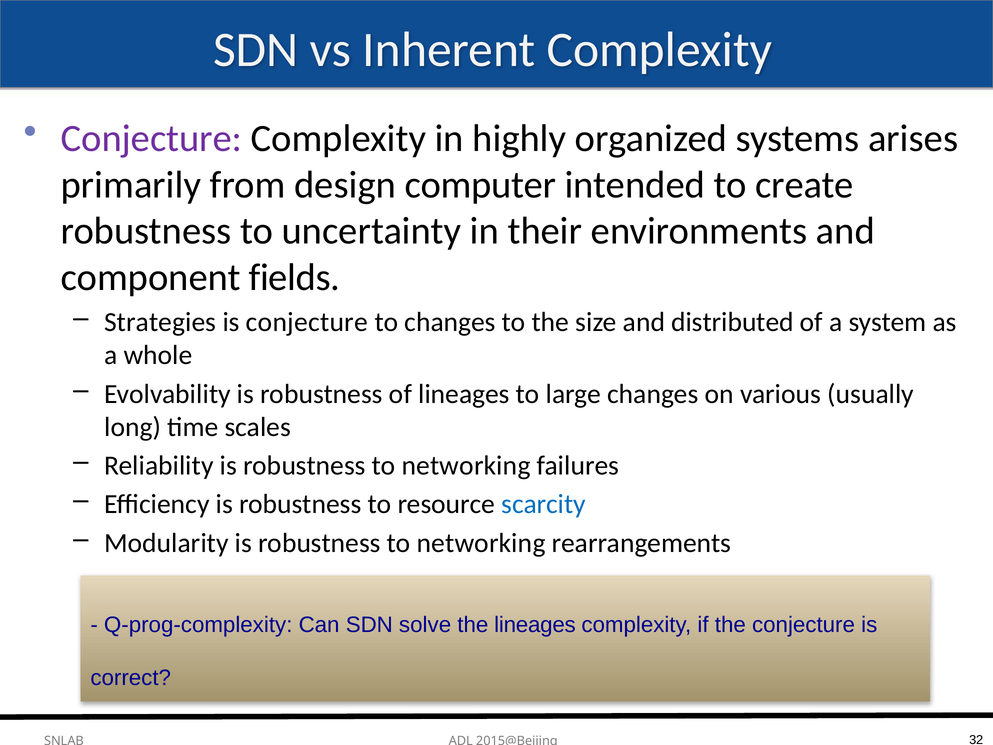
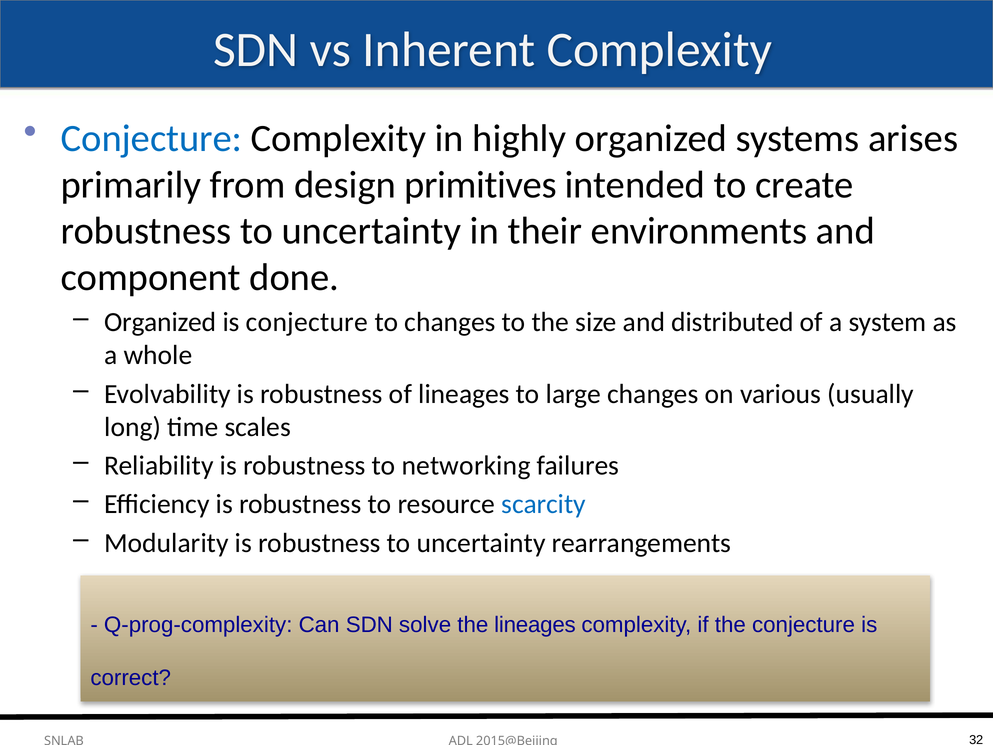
Conjecture at (151, 138) colour: purple -> blue
computer: computer -> primitives
fields: fields -> done
Strategies at (160, 322): Strategies -> Organized
networking at (481, 543): networking -> uncertainty
